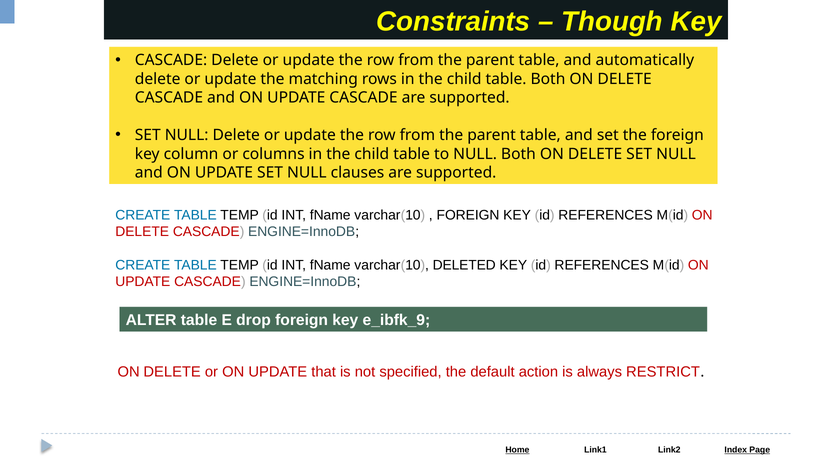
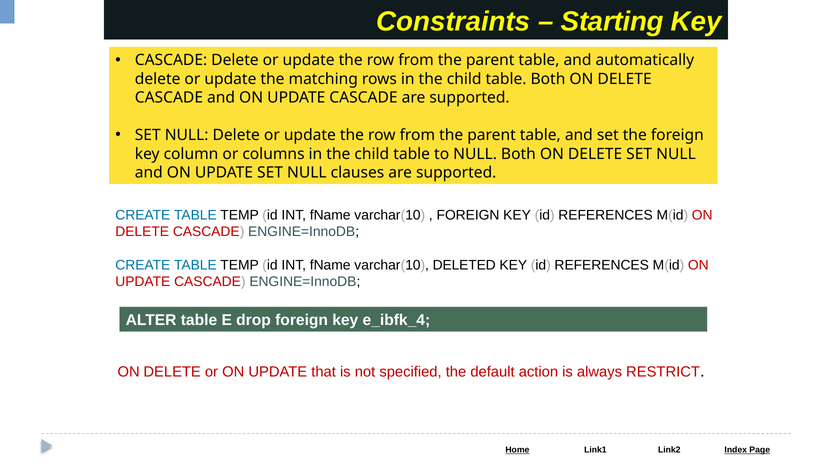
Though: Though -> Starting
e_ibfk_9: e_ibfk_9 -> e_ibfk_4
